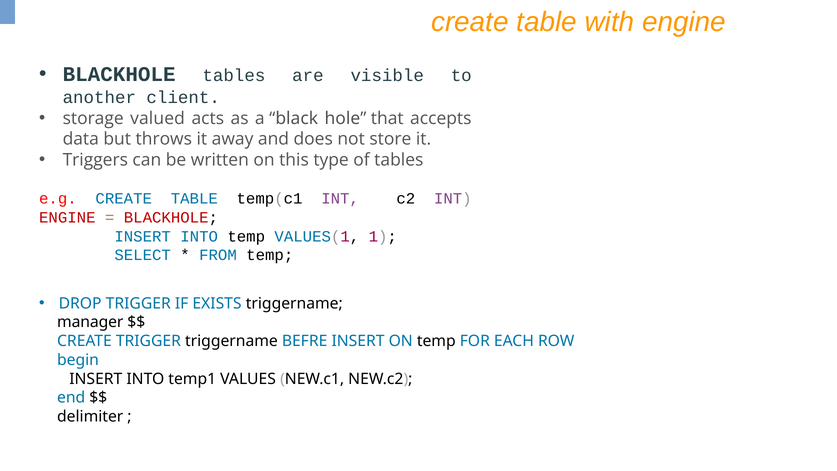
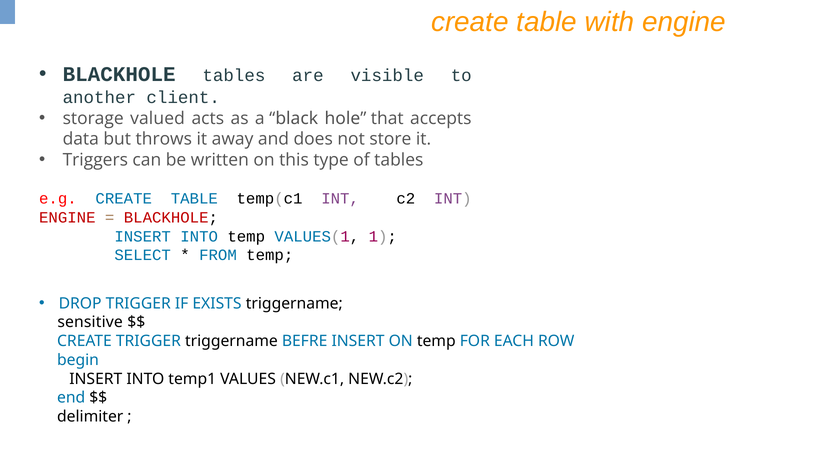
manager: manager -> sensitive
